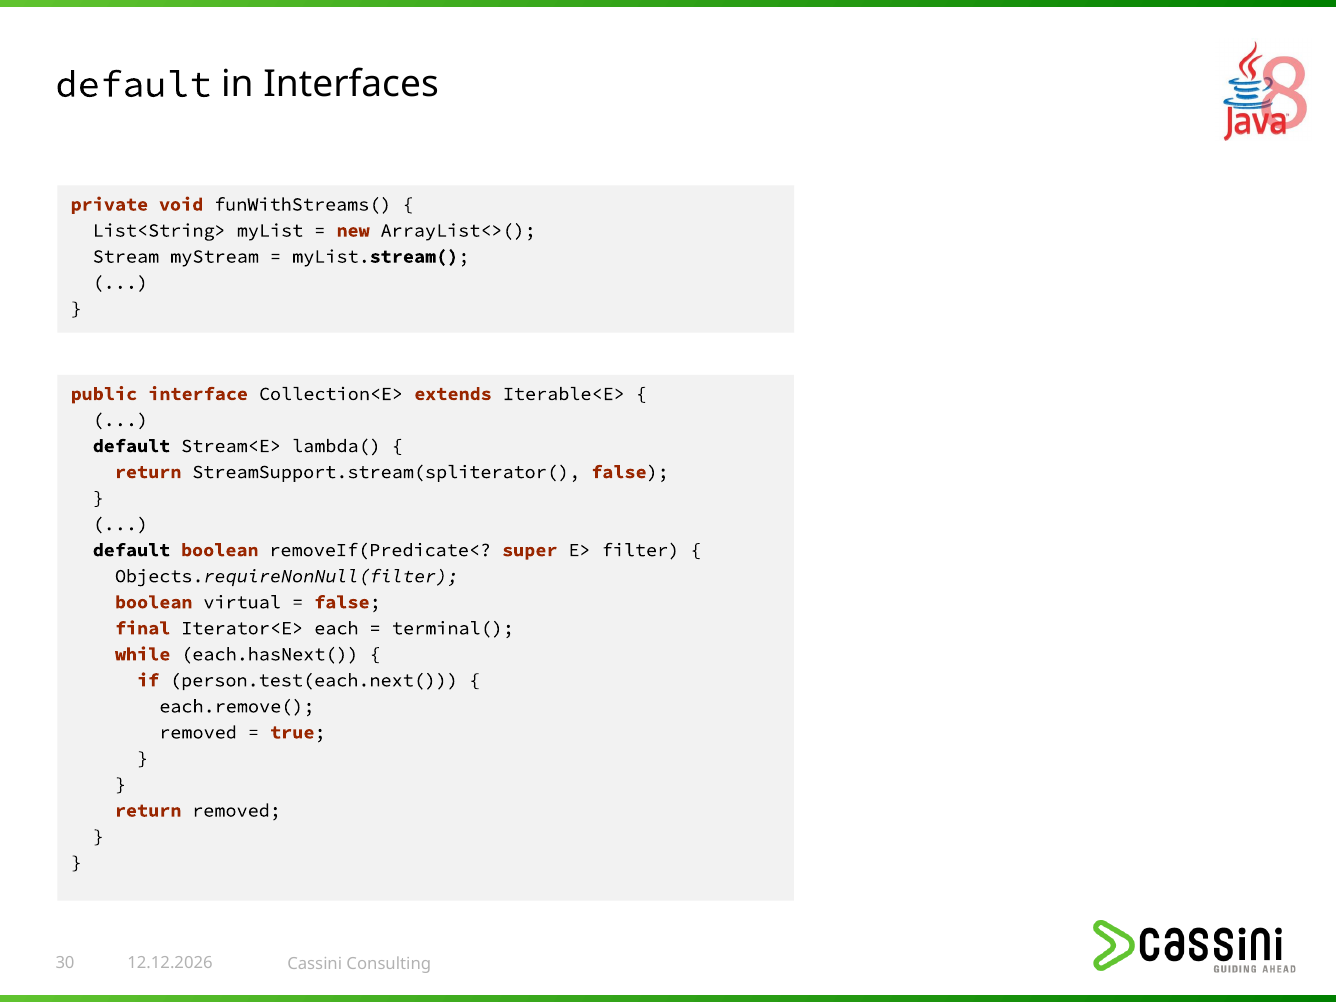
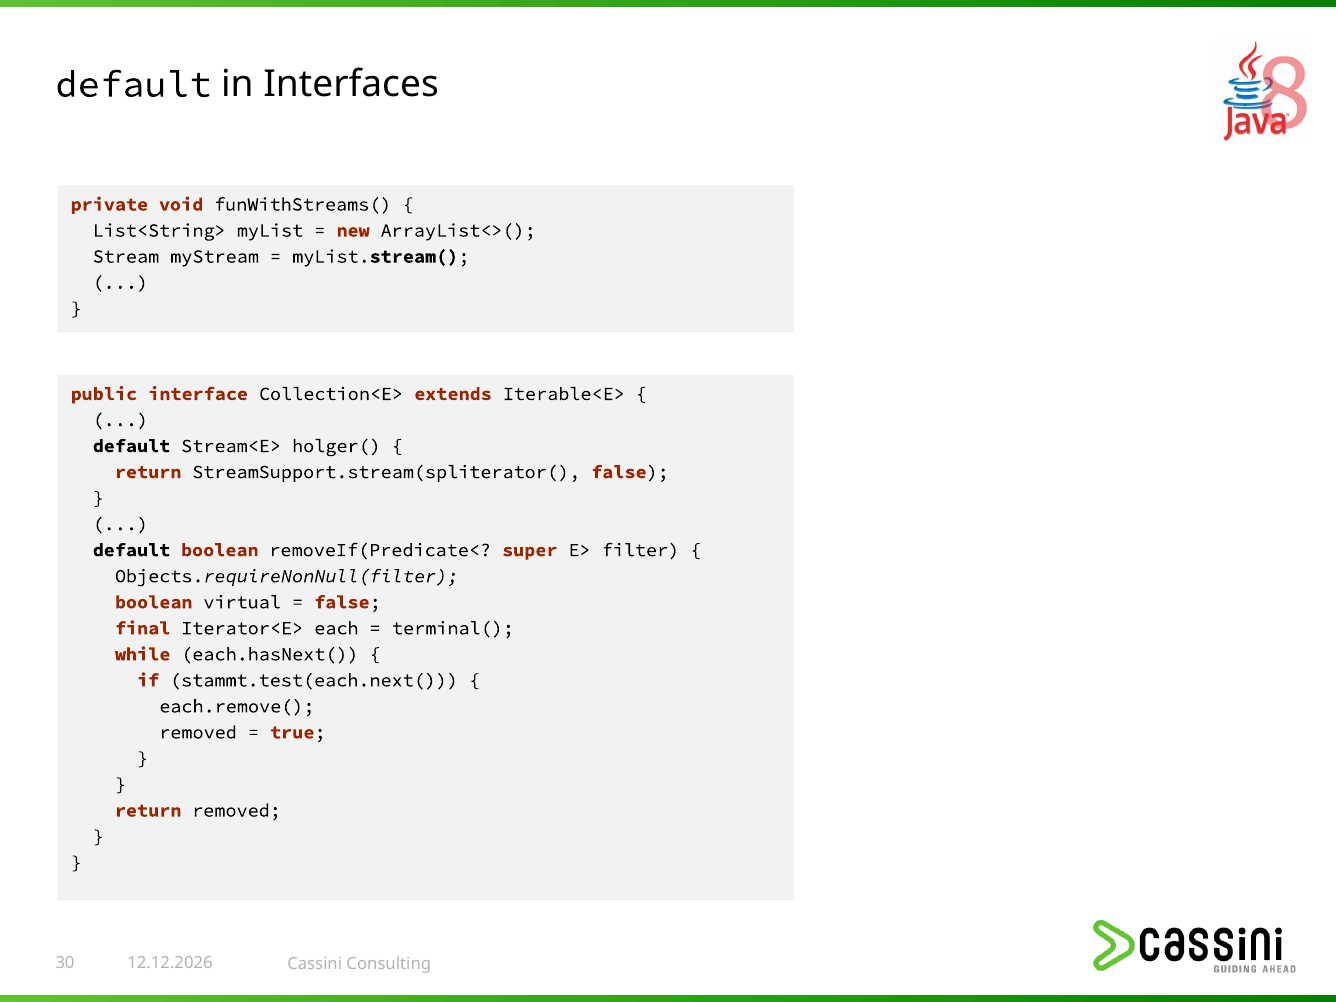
lambda(: lambda( -> holger(
person.test(each.next(: person.test(each.next( -> stammt.test(each.next(
